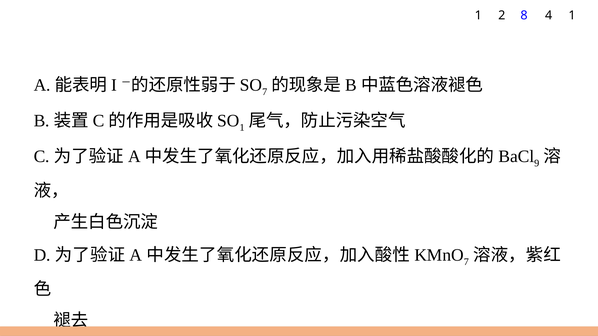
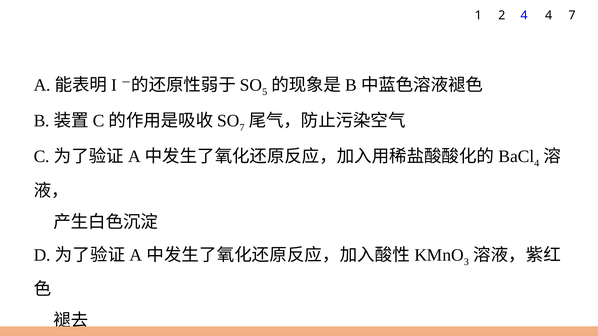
2 8: 8 -> 4
4 1: 1 -> 7
7 at (265, 92): 7 -> 5
1 at (242, 128): 1 -> 7
9 at (537, 164): 9 -> 4
7 at (466, 262): 7 -> 3
